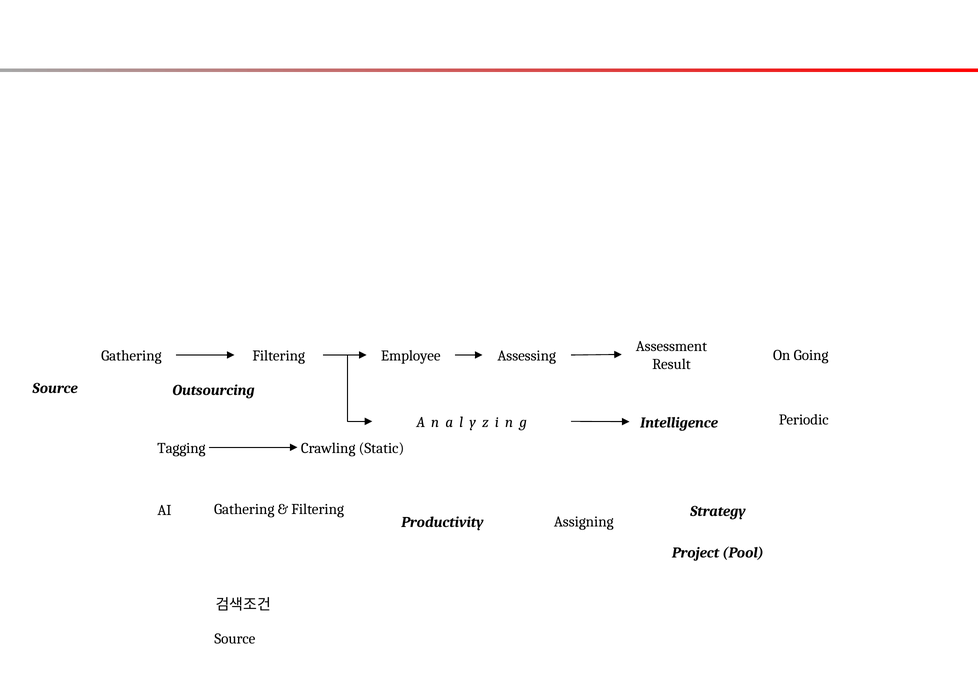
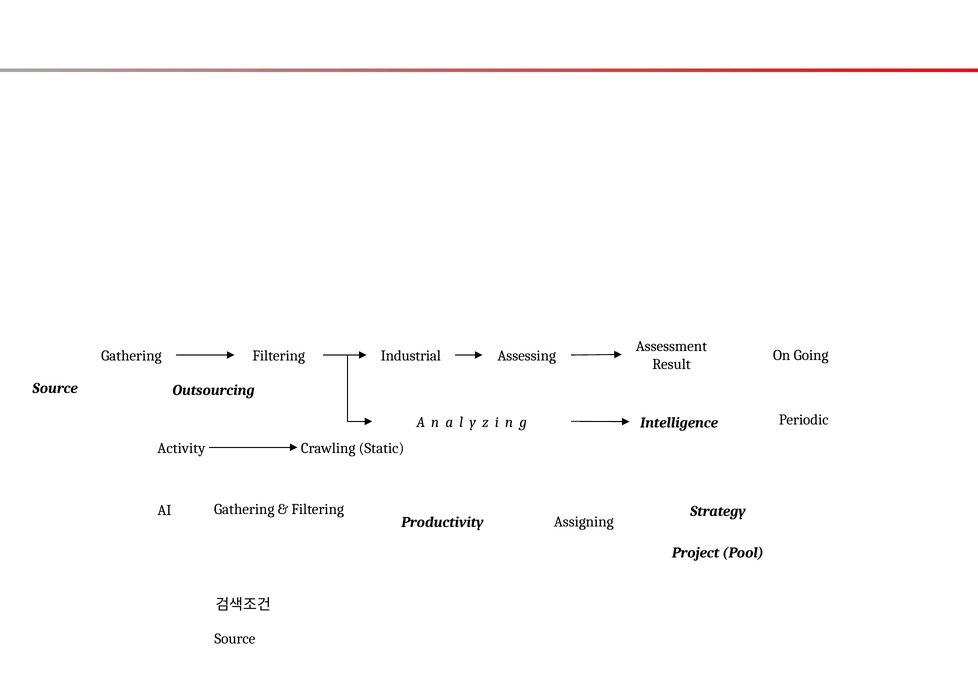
Employee: Employee -> Industrial
Tagging: Tagging -> Activity
